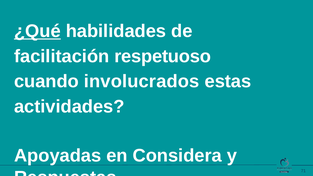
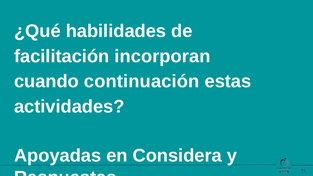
¿Qué underline: present -> none
respetuoso: respetuoso -> incorporan
involucrados: involucrados -> continuación
